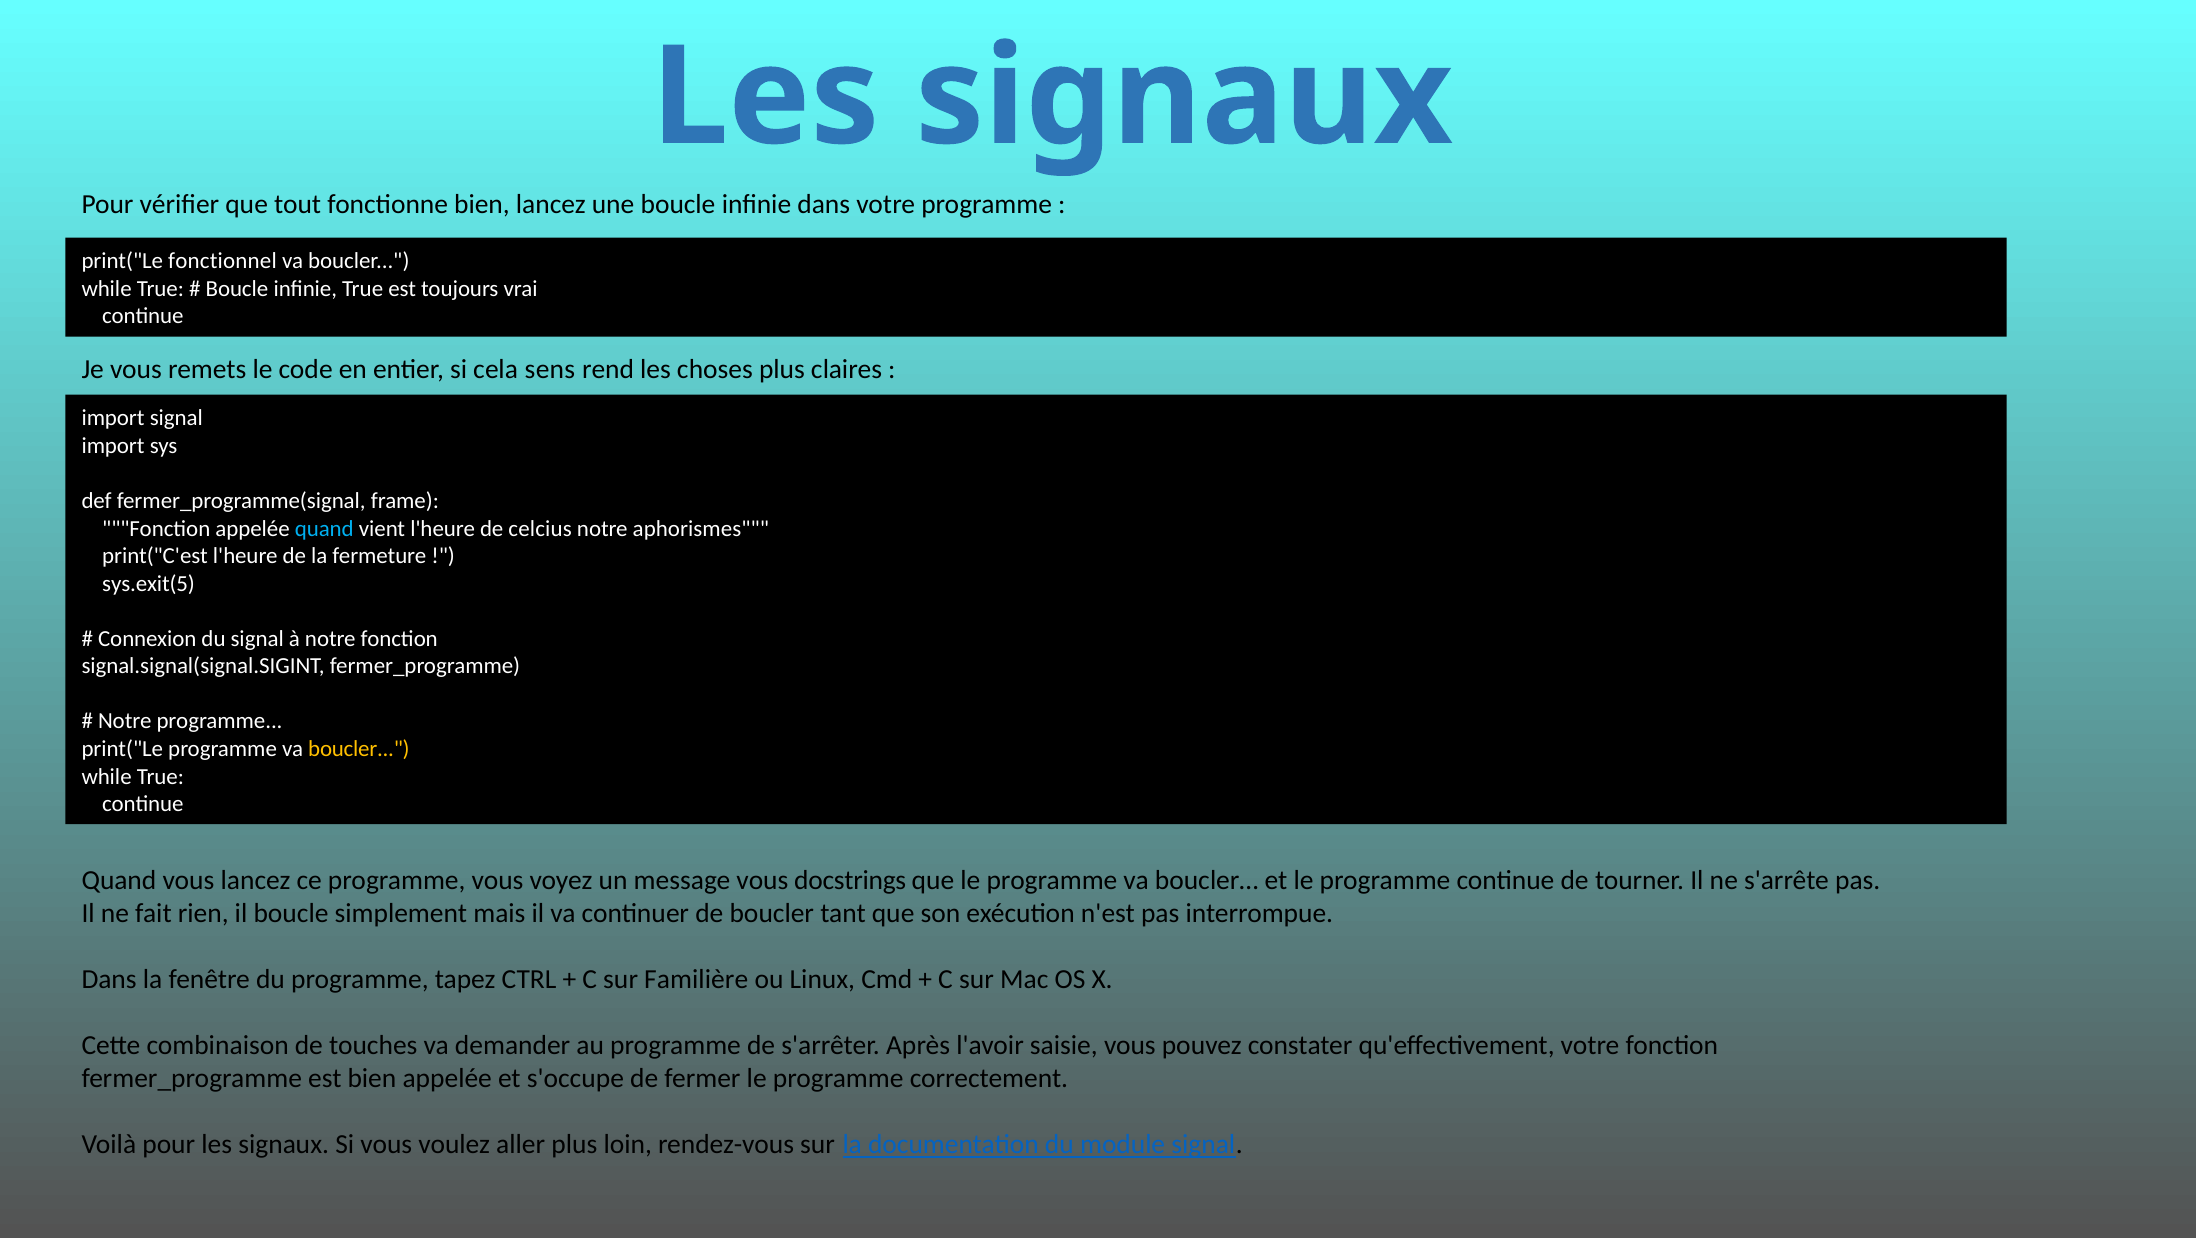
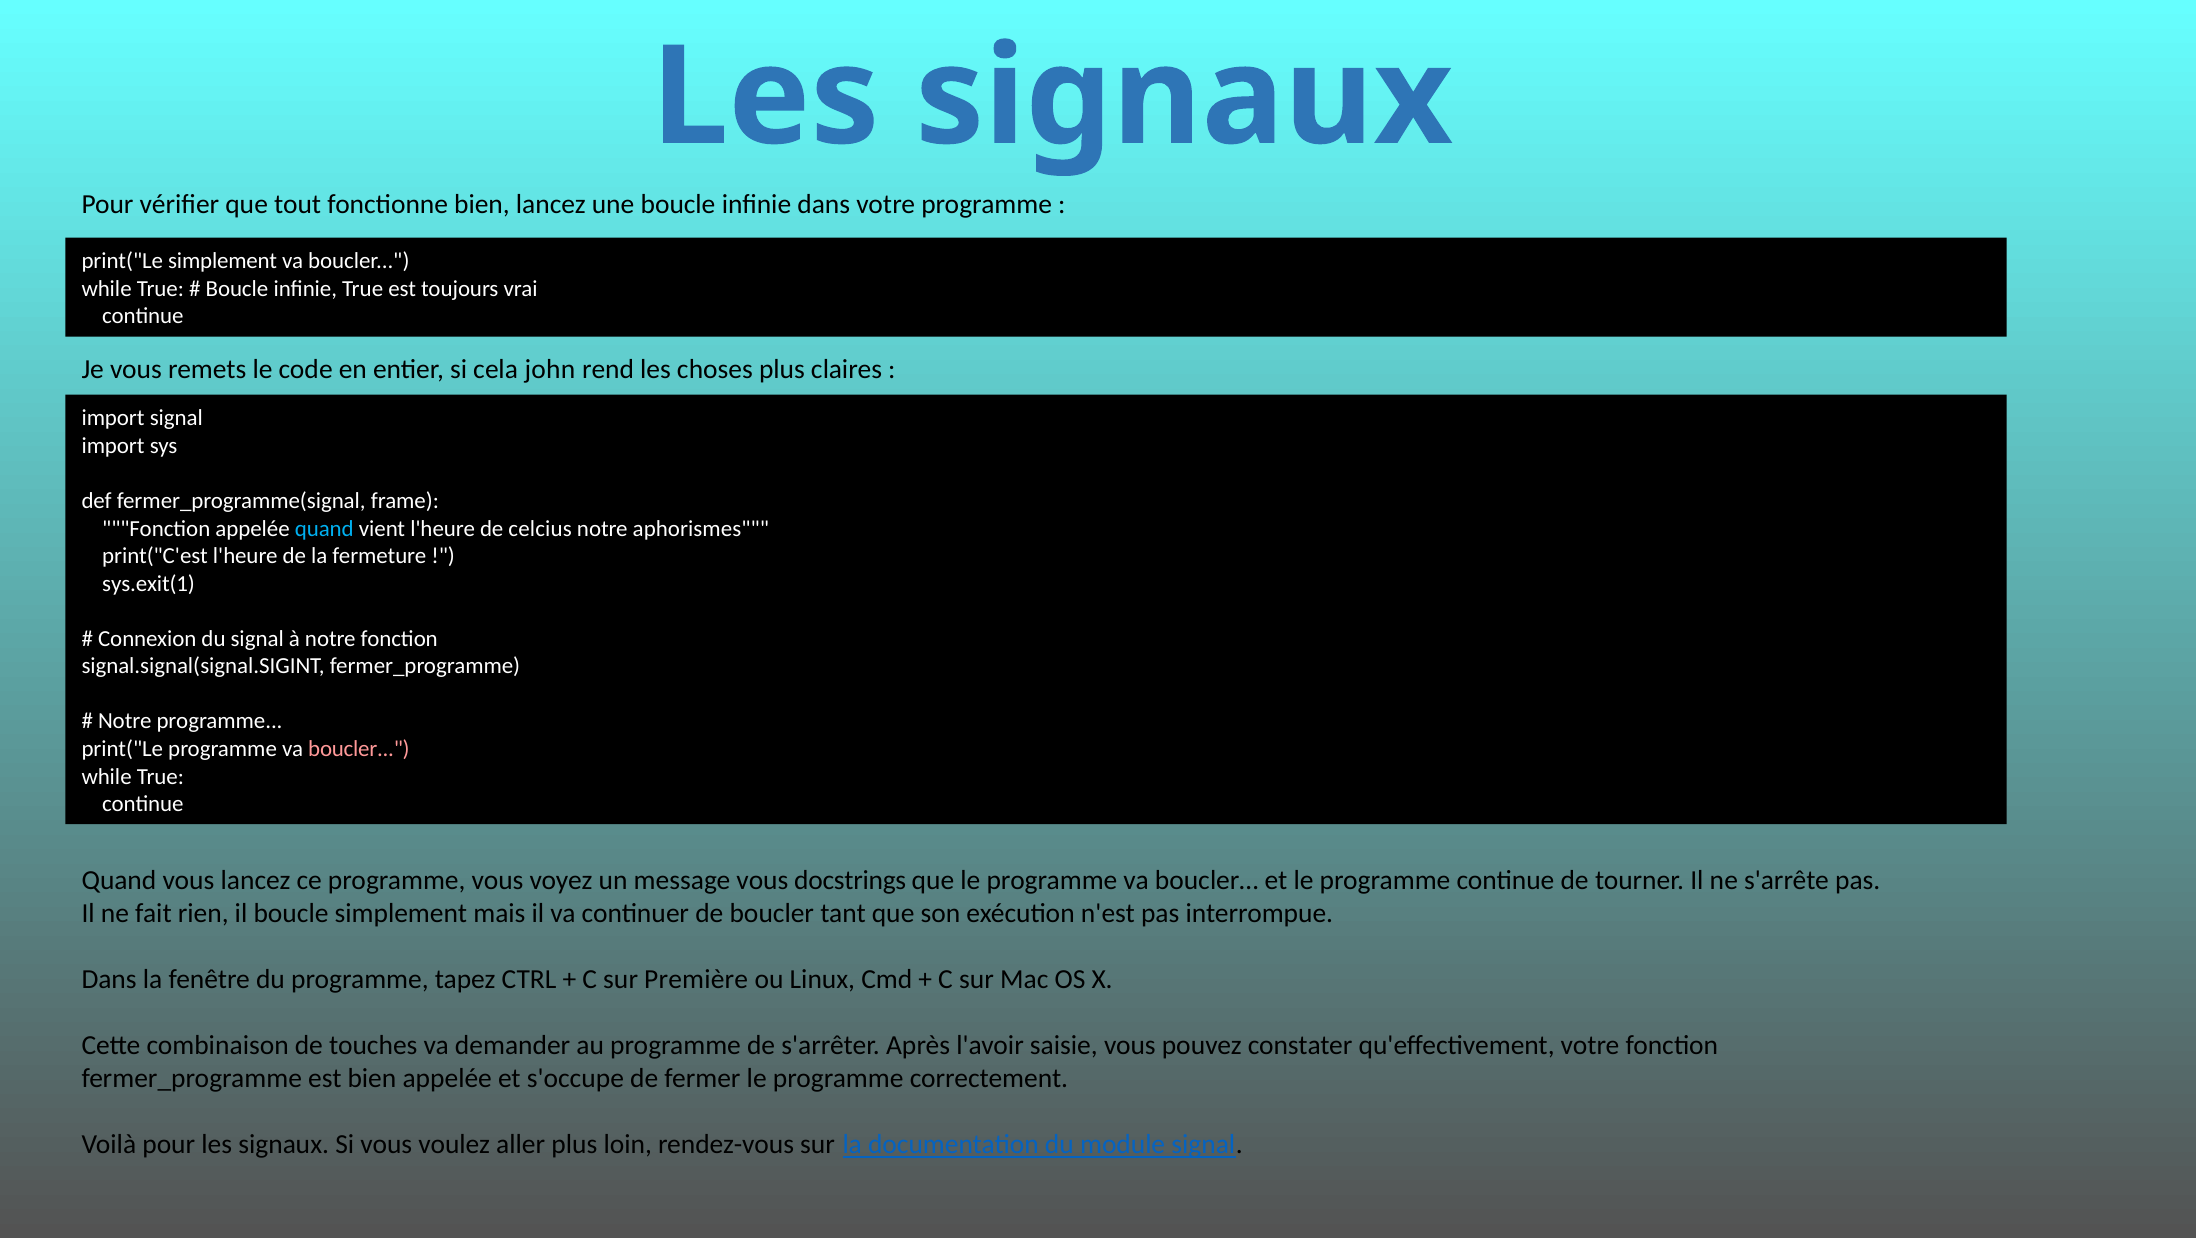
print("Le fonctionnel: fonctionnel -> simplement
sens: sens -> john
sys.exit(5: sys.exit(5 -> sys.exit(1
boucler at (359, 749) colour: yellow -> pink
Familière: Familière -> Première
